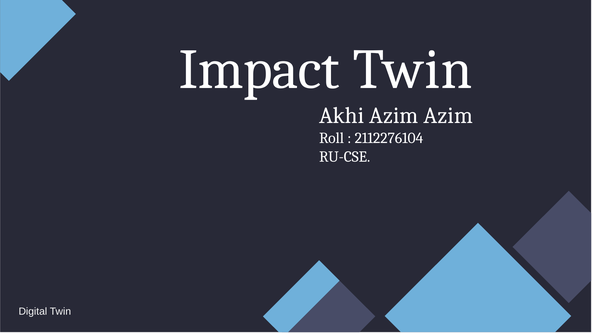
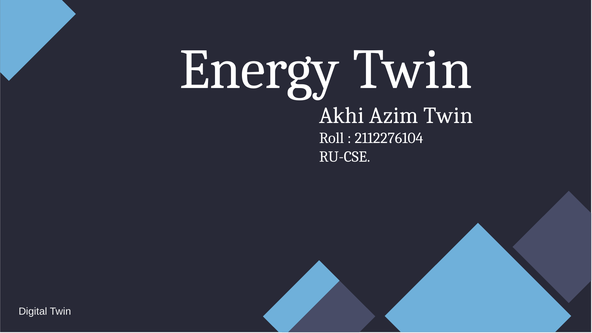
Impact: Impact -> Energy
Azim Azim: Azim -> Twin
